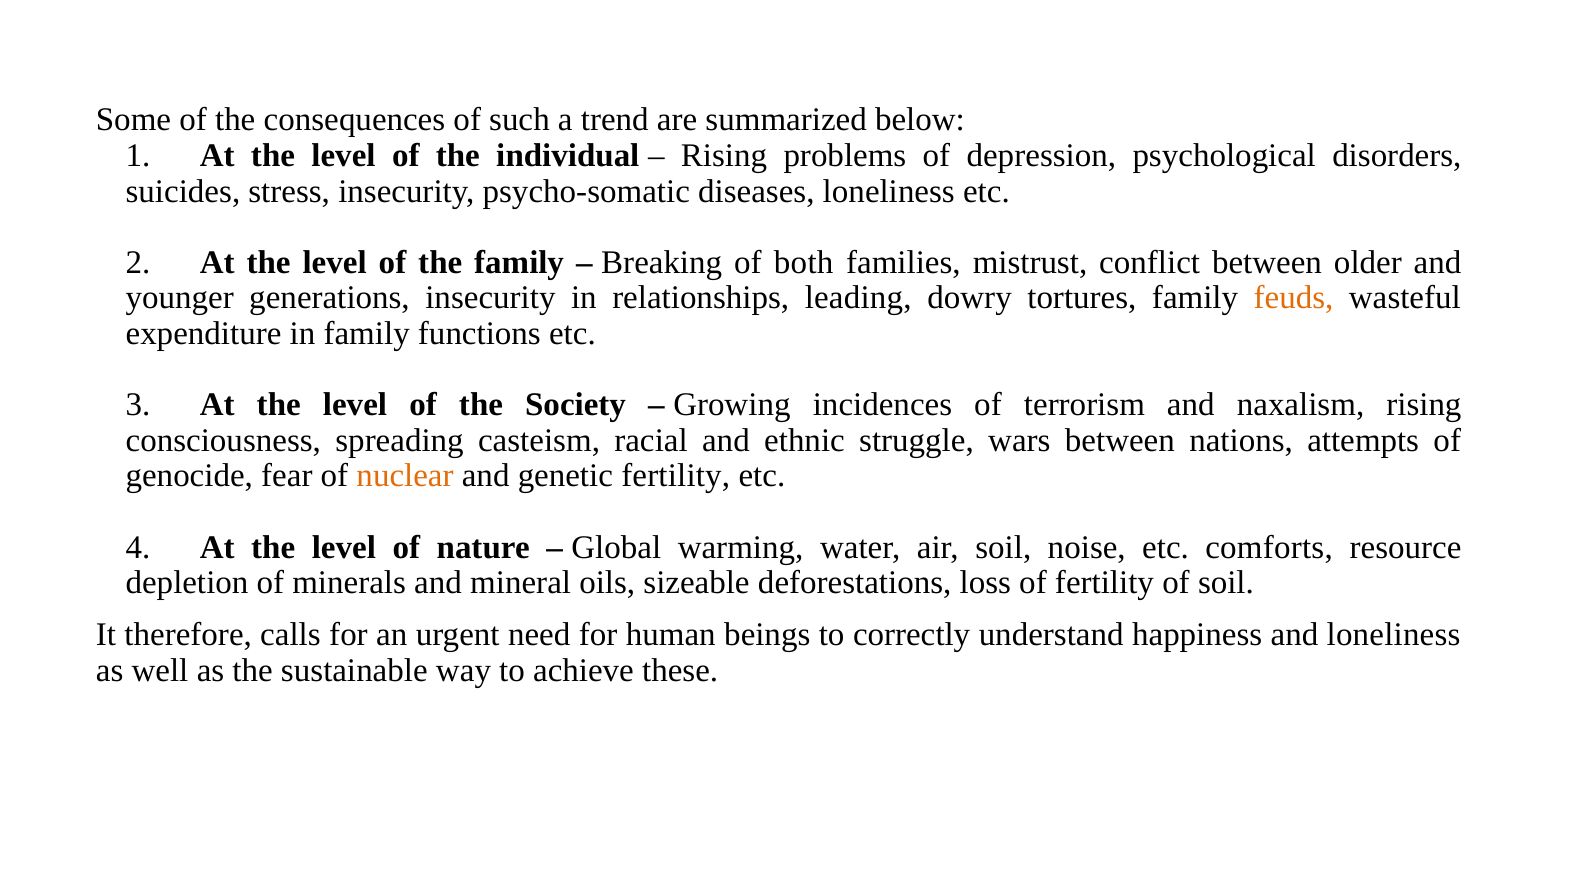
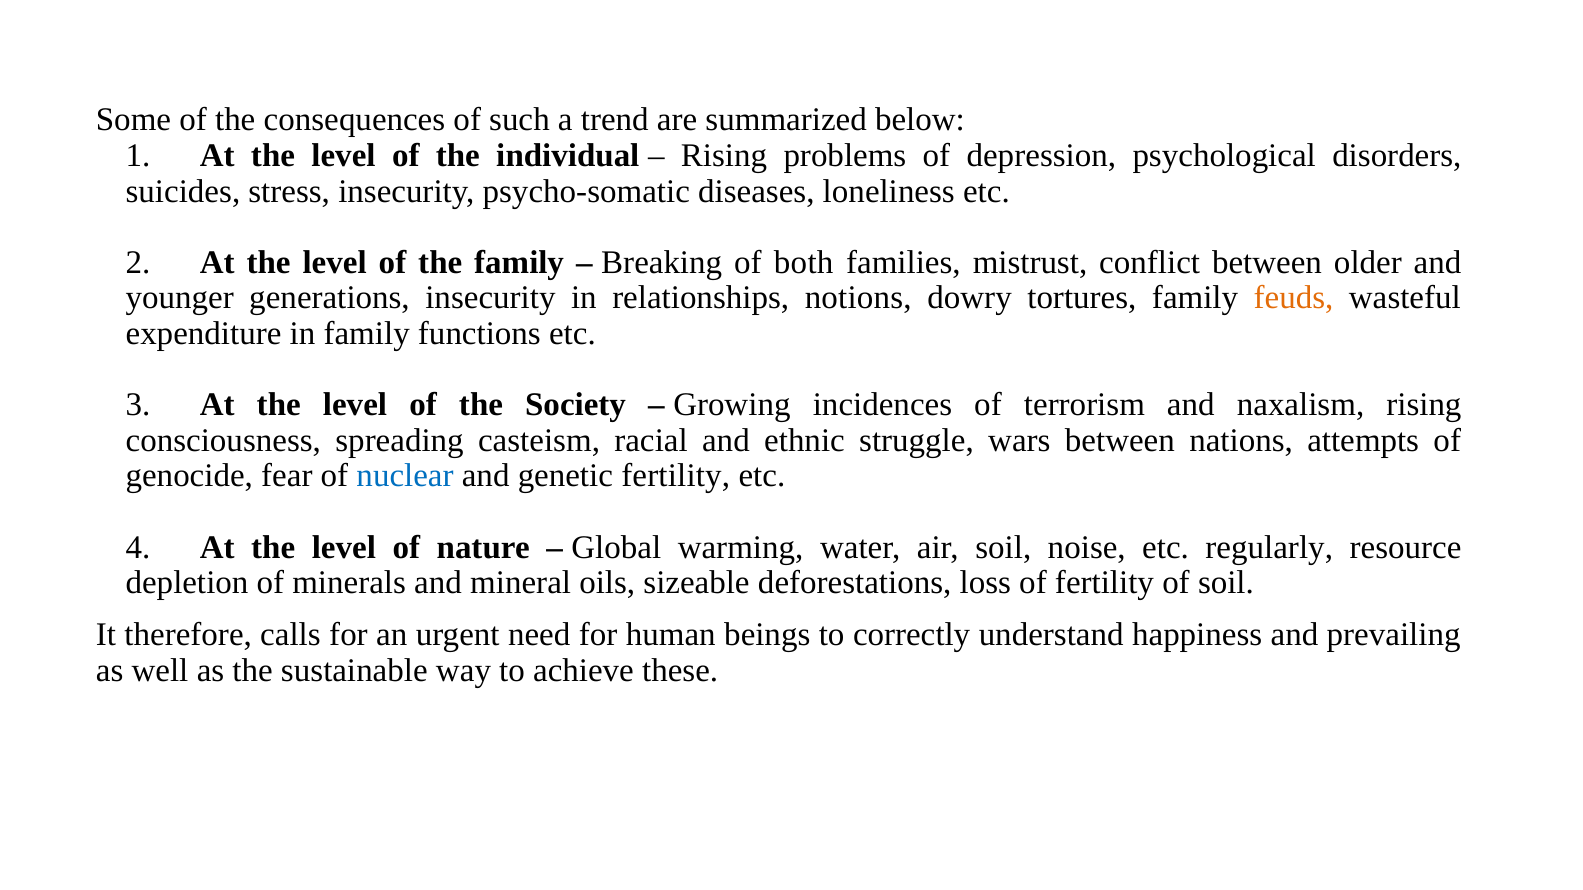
leading: leading -> notions
nuclear colour: orange -> blue
comforts: comforts -> regularly
and loneliness: loneliness -> prevailing
